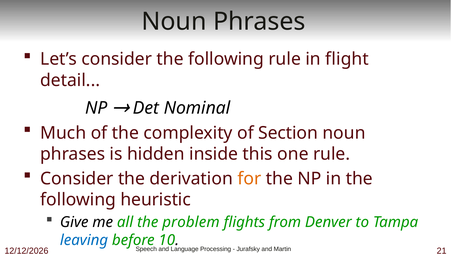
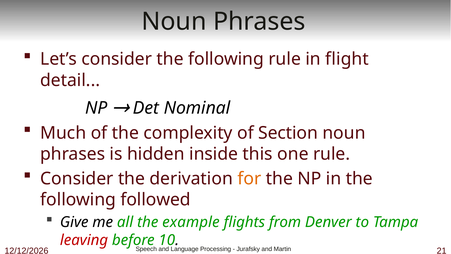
heuristic: heuristic -> followed
problem: problem -> example
leaving colour: blue -> red
